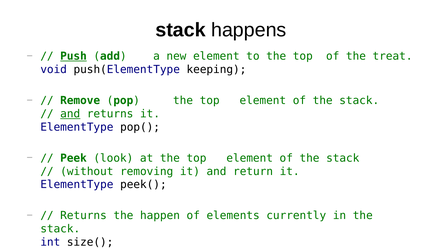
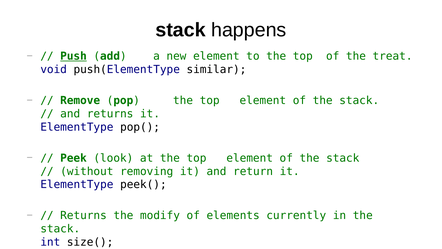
keeping: keeping -> similar
and at (70, 114) underline: present -> none
happen: happen -> modify
